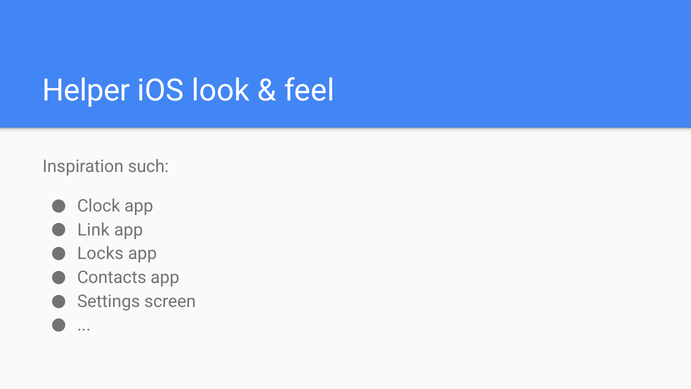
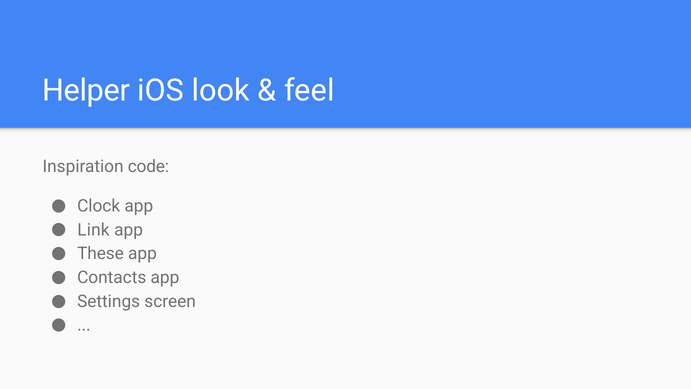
such: such -> code
Locks: Locks -> These
